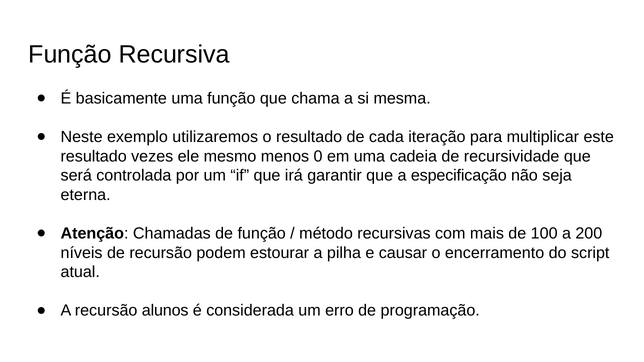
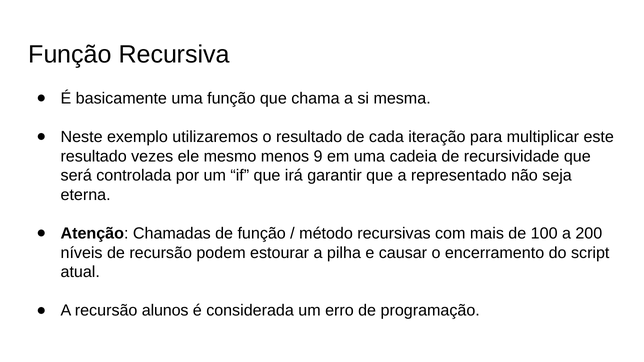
0: 0 -> 9
especificação: especificação -> representado
